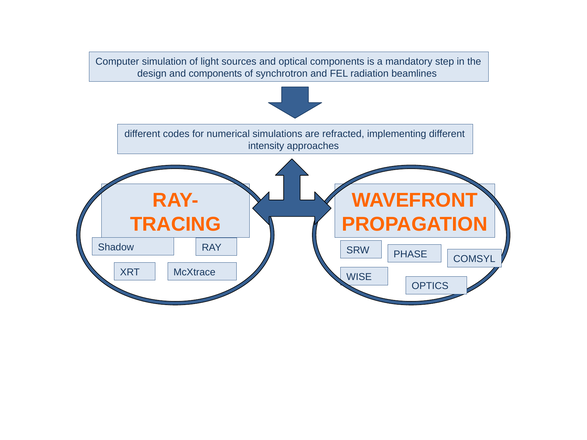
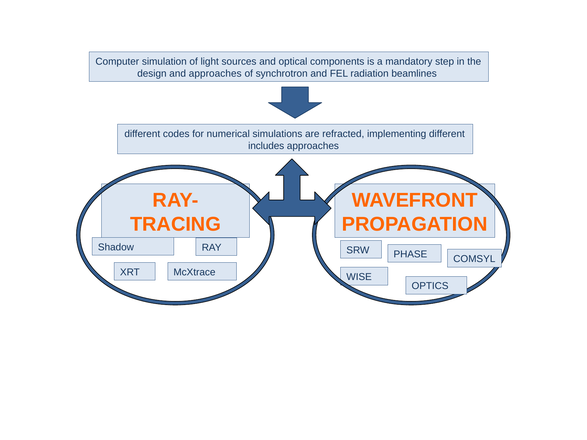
and components: components -> approaches
intensity: intensity -> includes
